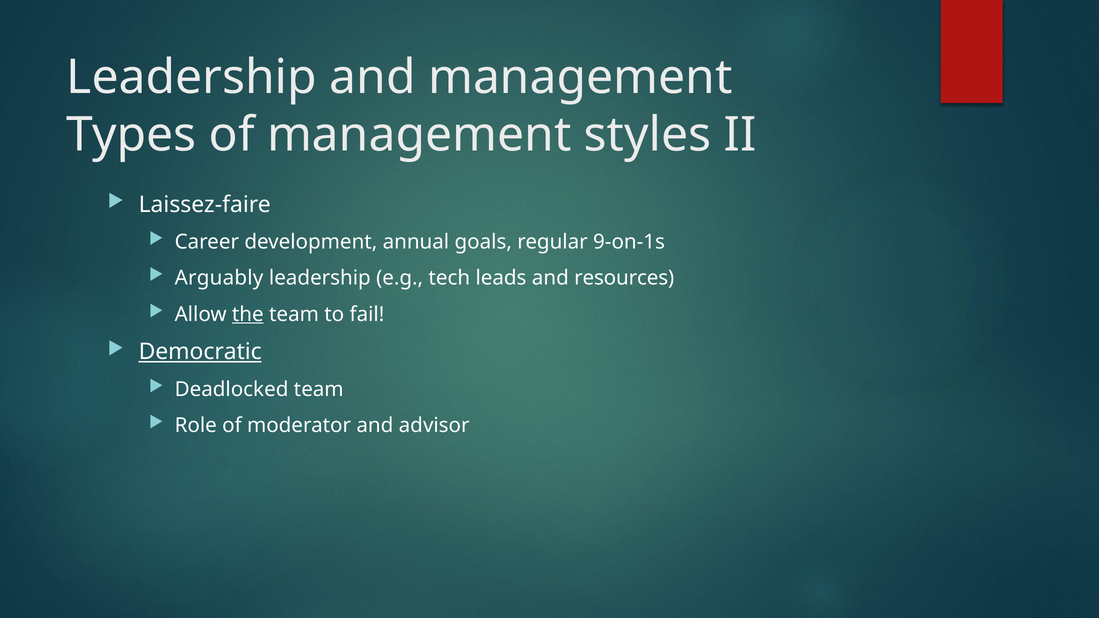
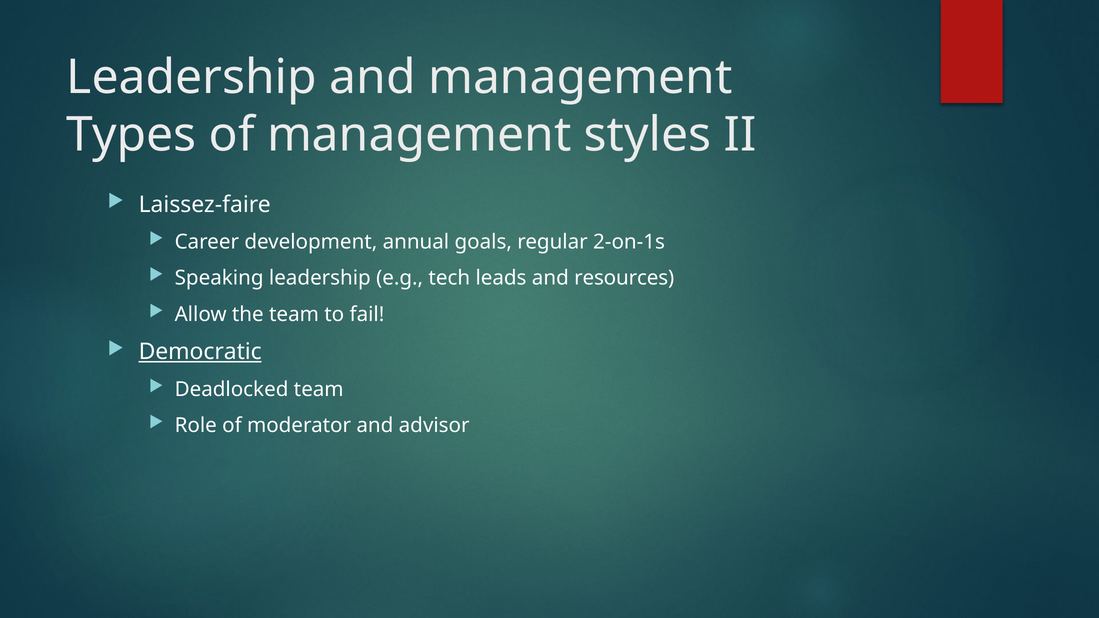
9-on-1s: 9-on-1s -> 2-on-1s
Arguably: Arguably -> Speaking
the underline: present -> none
